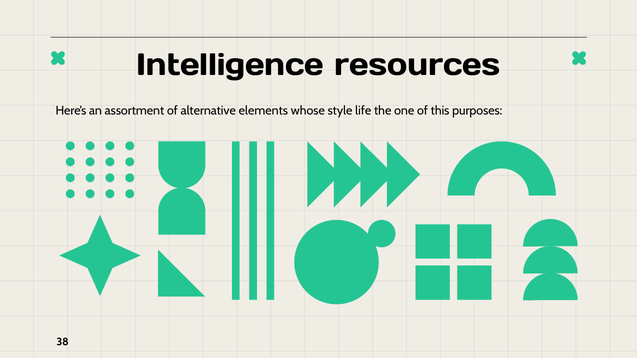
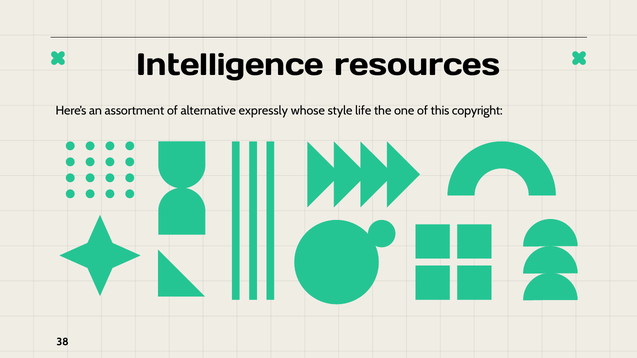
elements: elements -> expressly
purposes: purposes -> copyright
